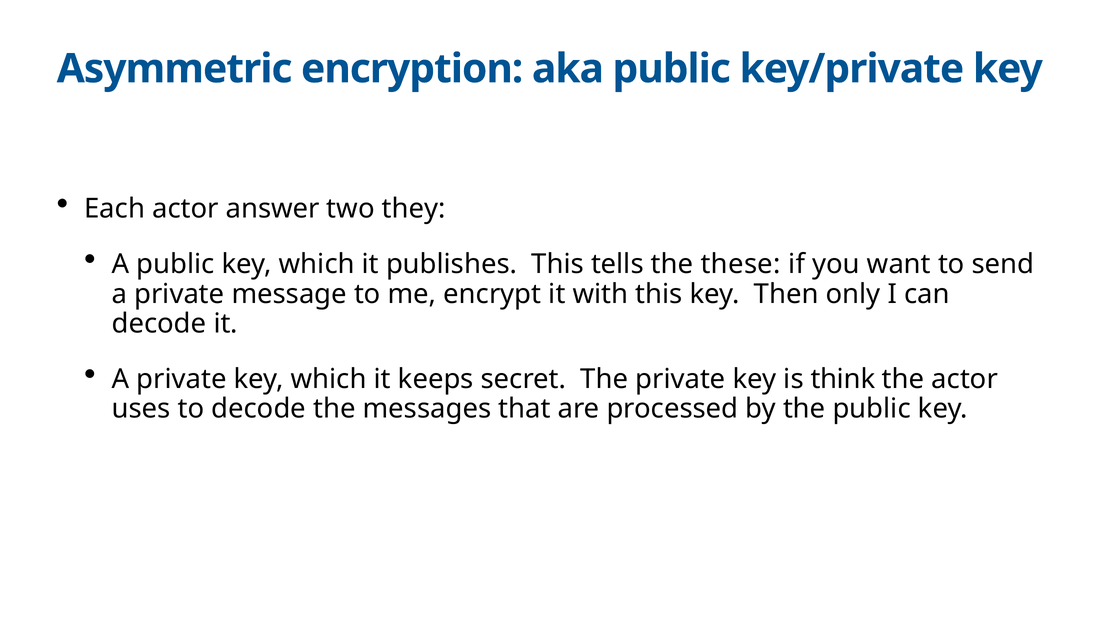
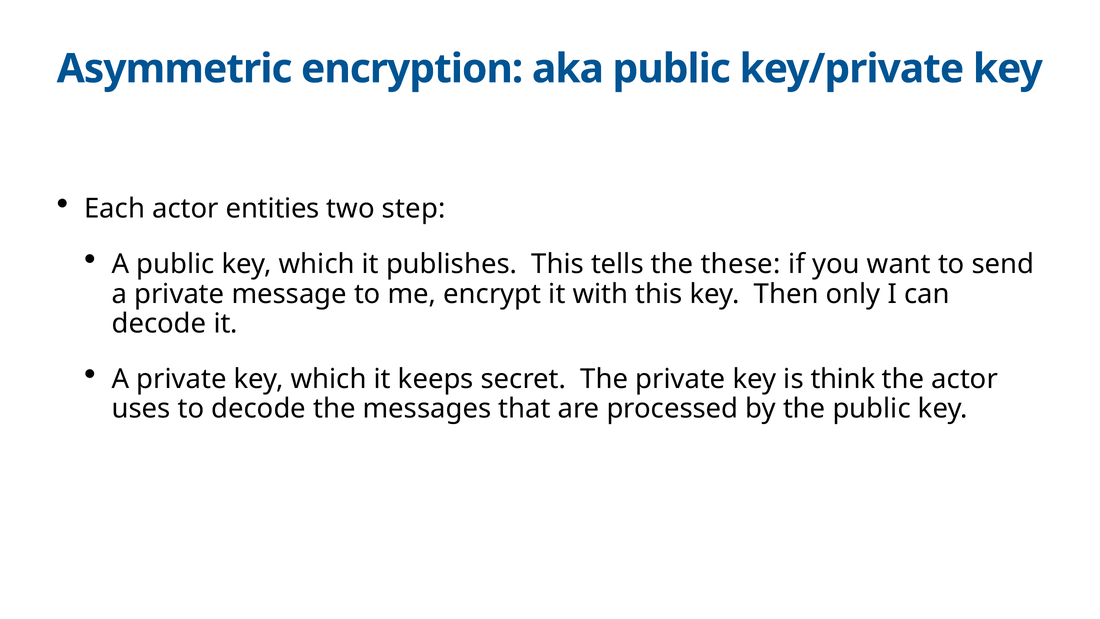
answer: answer -> entities
they: they -> step
